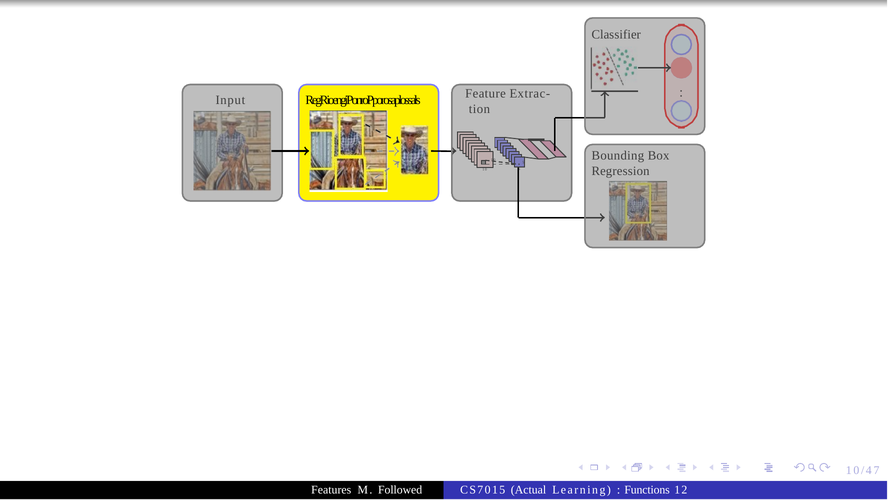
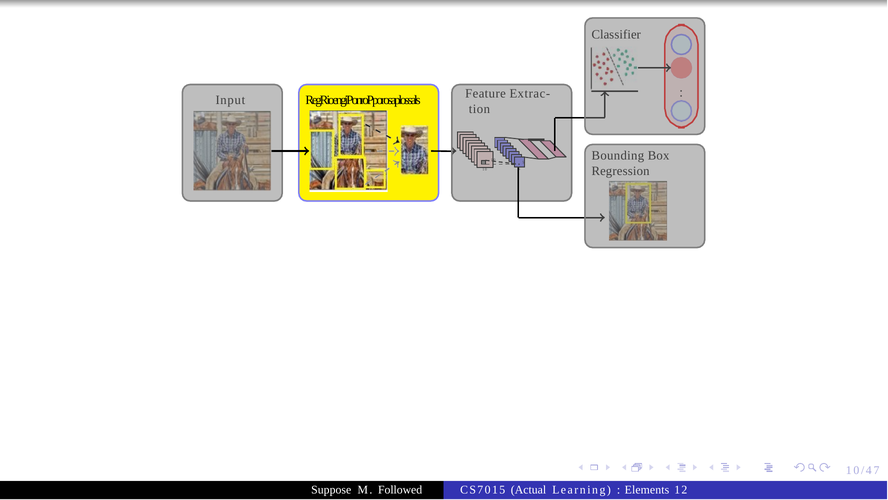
Features: Features -> Suppose
Functions: Functions -> Elements
